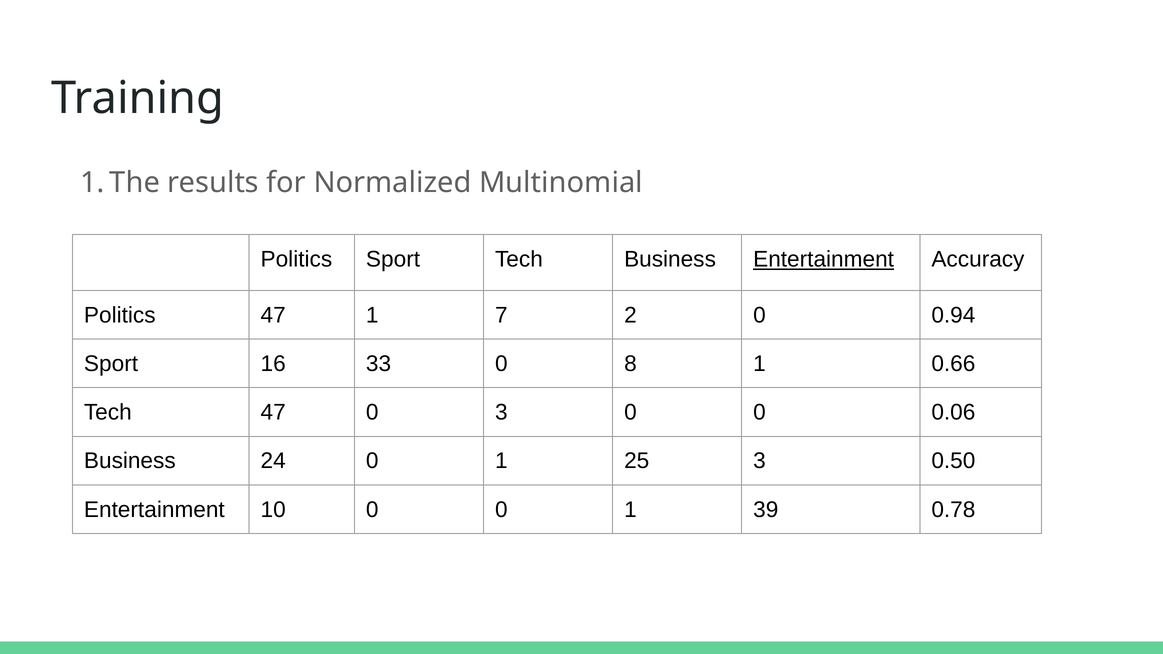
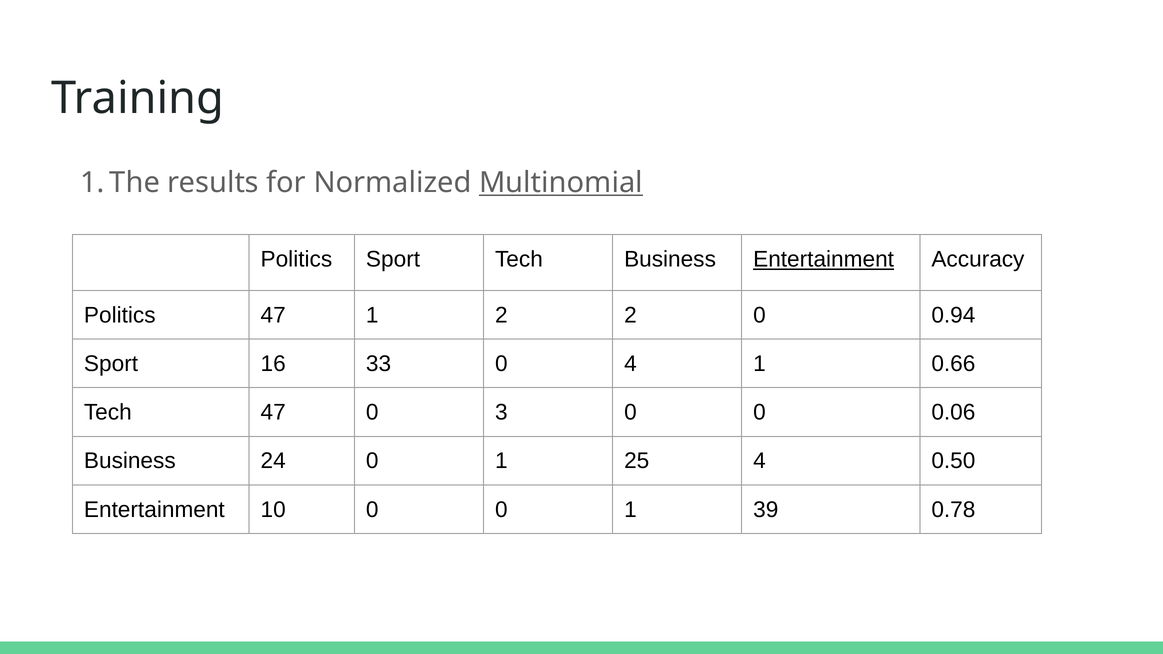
Multinomial underline: none -> present
1 7: 7 -> 2
0 8: 8 -> 4
25 3: 3 -> 4
